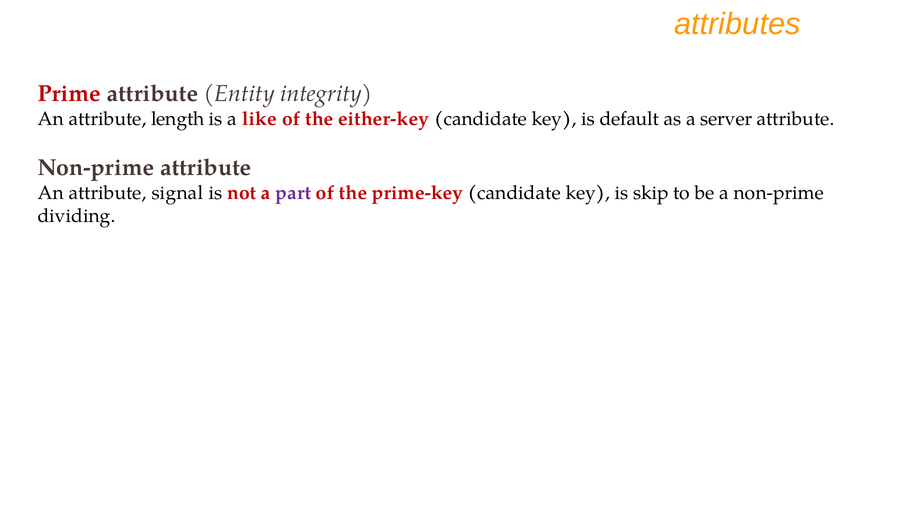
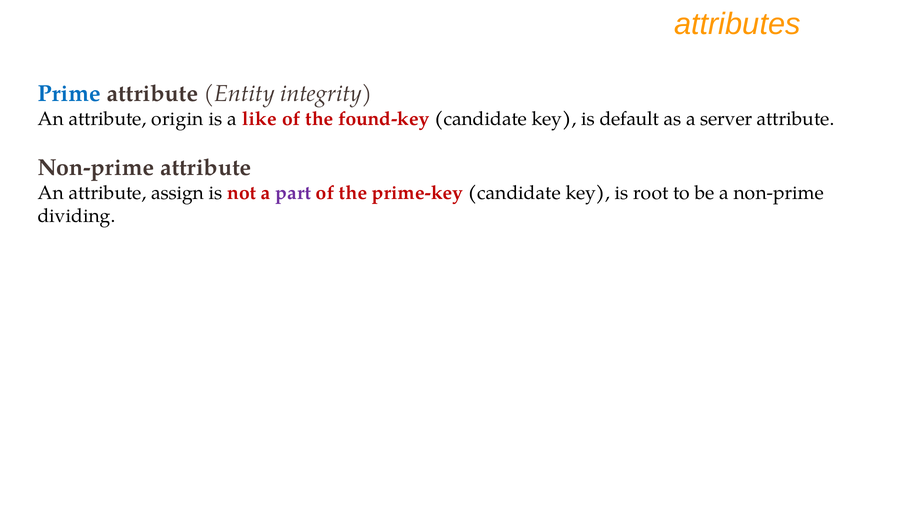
Prime colour: red -> blue
length: length -> origin
either-key: either-key -> found-key
signal: signal -> assign
skip: skip -> root
